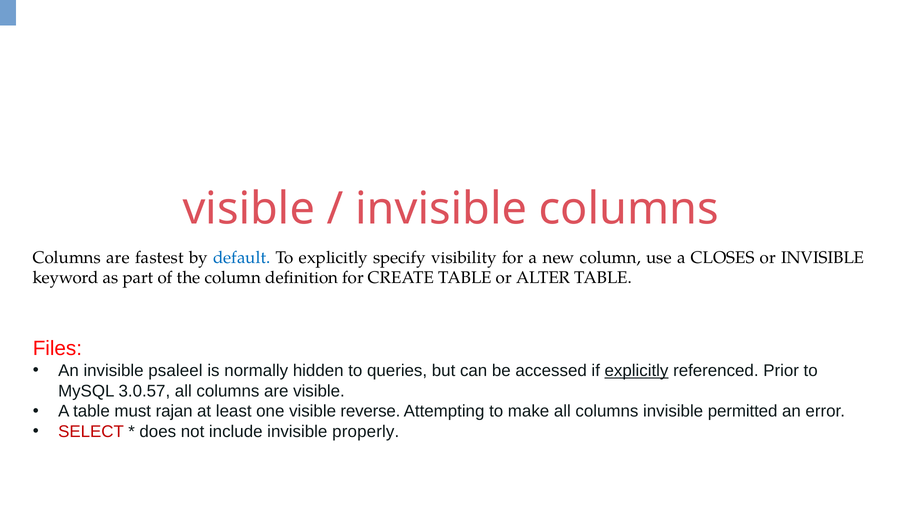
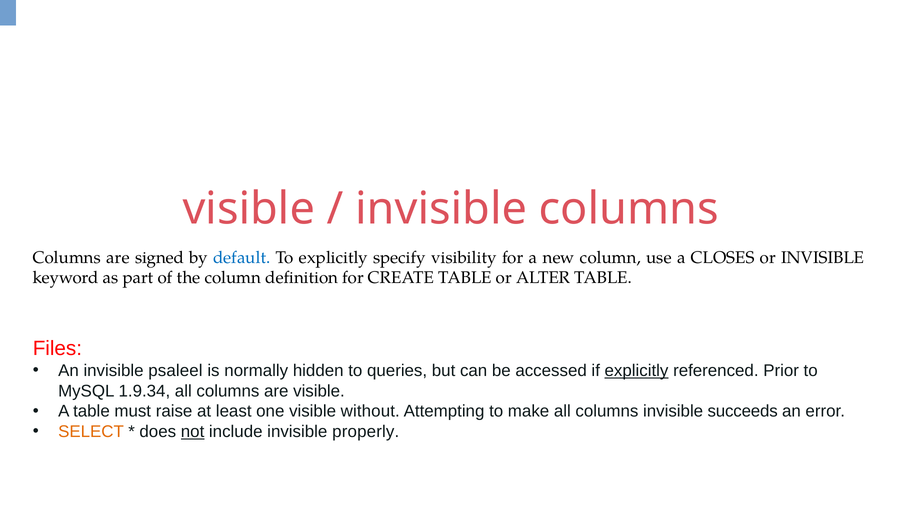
fastest: fastest -> signed
3.0.57: 3.0.57 -> 1.9.34
rajan: rajan -> raise
reverse: reverse -> without
permitted: permitted -> succeeds
SELECT colour: red -> orange
not underline: none -> present
